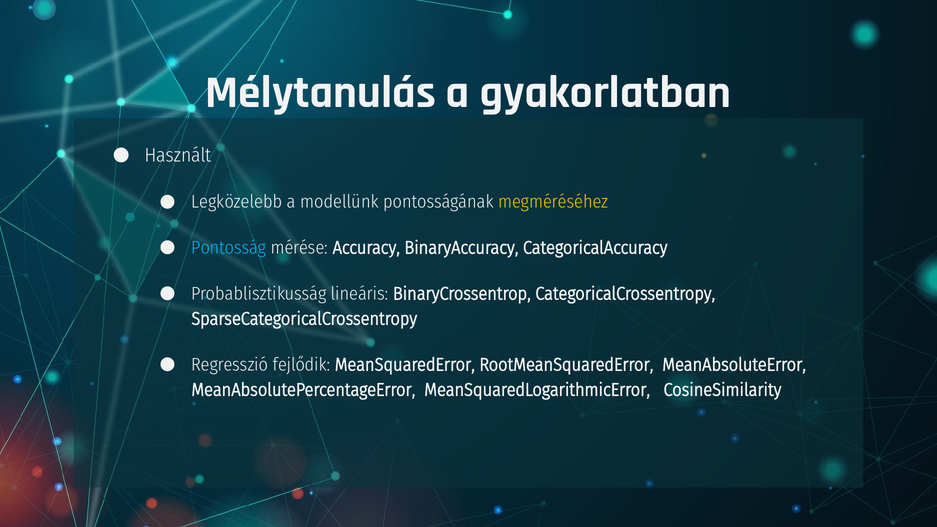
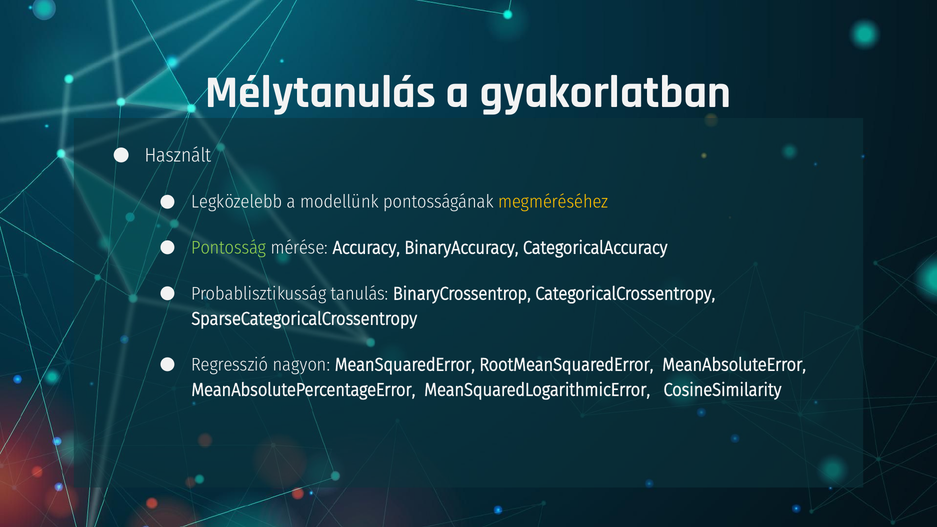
Pontosság colour: light blue -> light green
lineáris: lineáris -> tanulás
fejlődik: fejlődik -> nagyon
